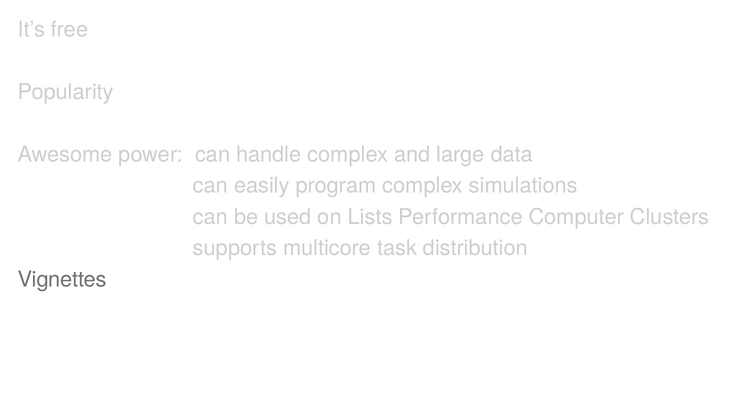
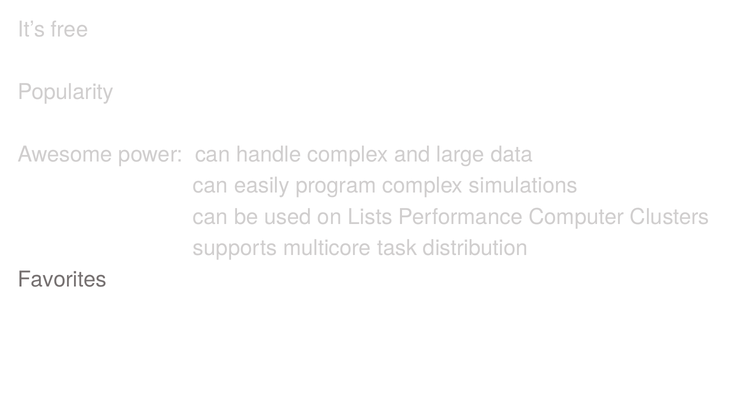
Vignettes: Vignettes -> Favorites
